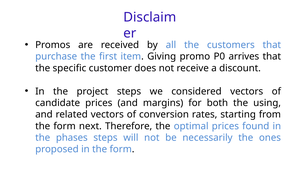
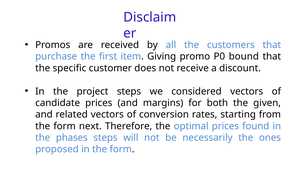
arrives: arrives -> bound
using: using -> given
